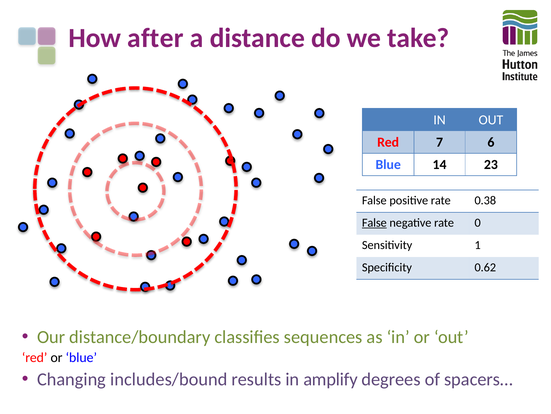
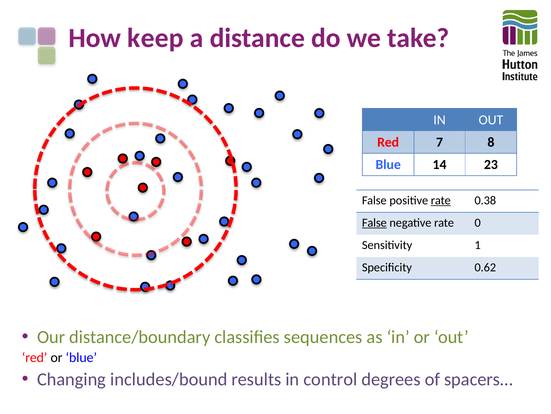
after: after -> keep
6: 6 -> 8
rate at (441, 200) underline: none -> present
amplify: amplify -> control
